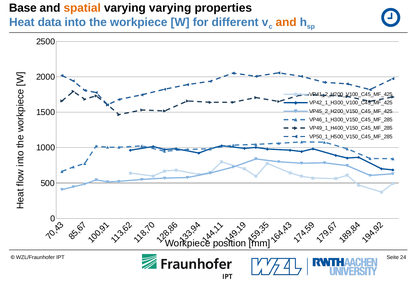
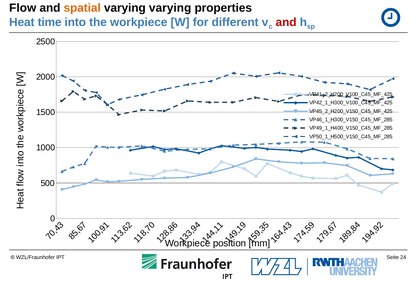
Base: Base -> Flow
data: data -> time
and at (286, 22) colour: orange -> red
